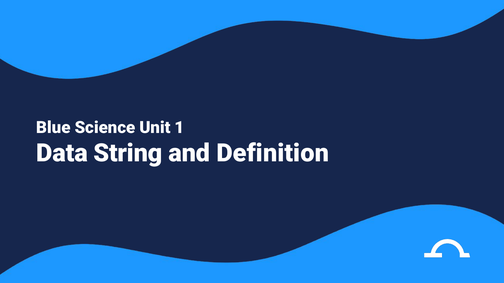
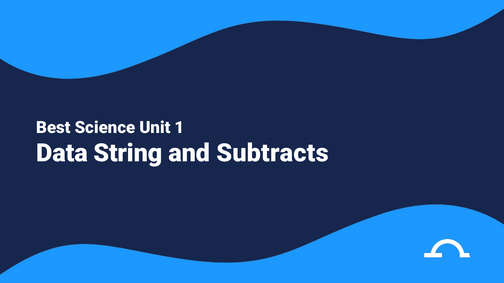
Blue: Blue -> Best
Definition: Definition -> Subtracts
